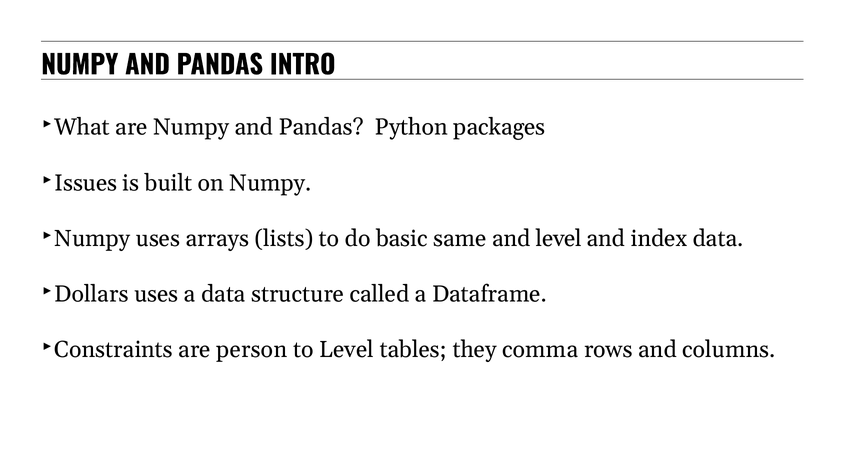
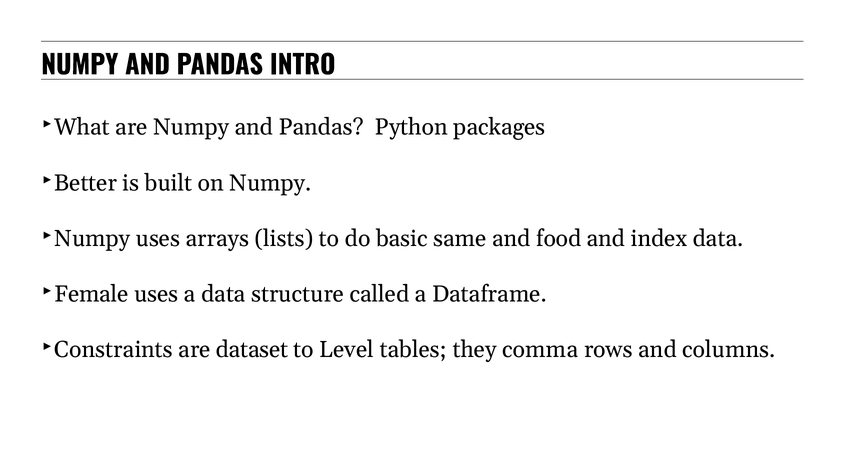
Issues: Issues -> Better
and level: level -> food
Dollars: Dollars -> Female
person: person -> dataset
